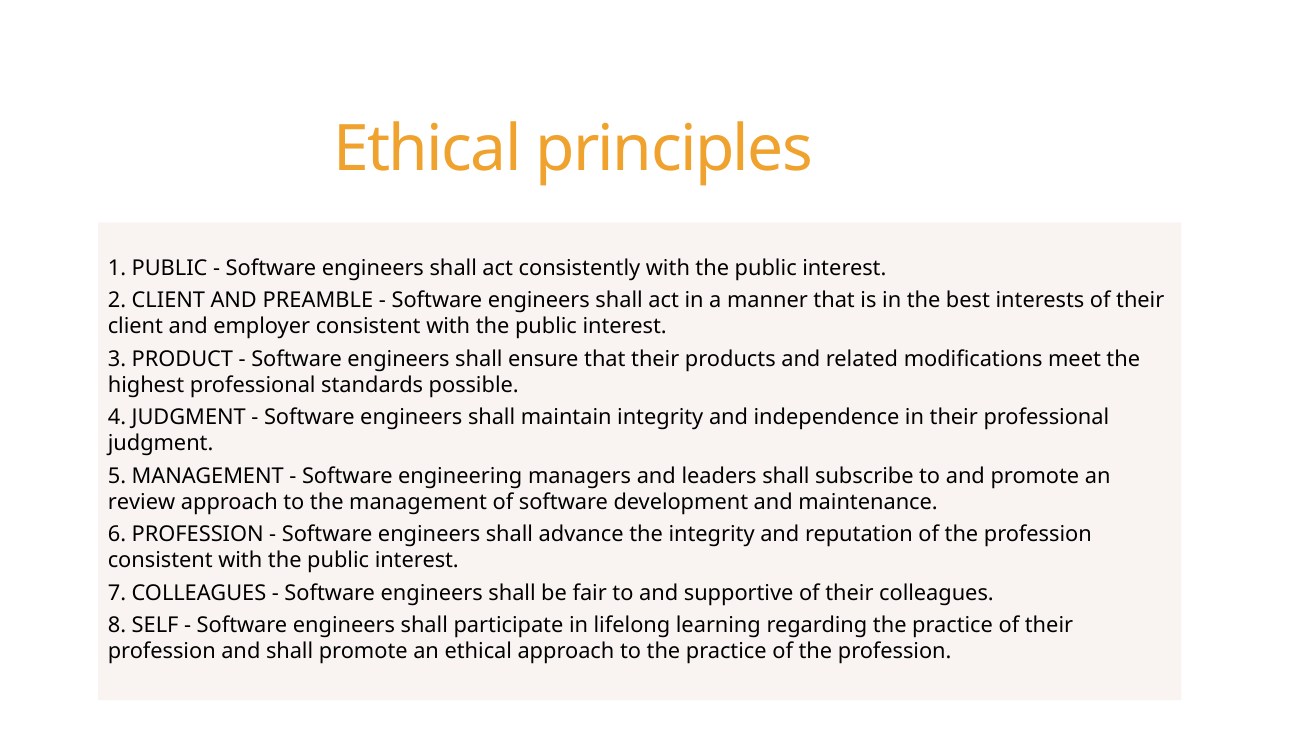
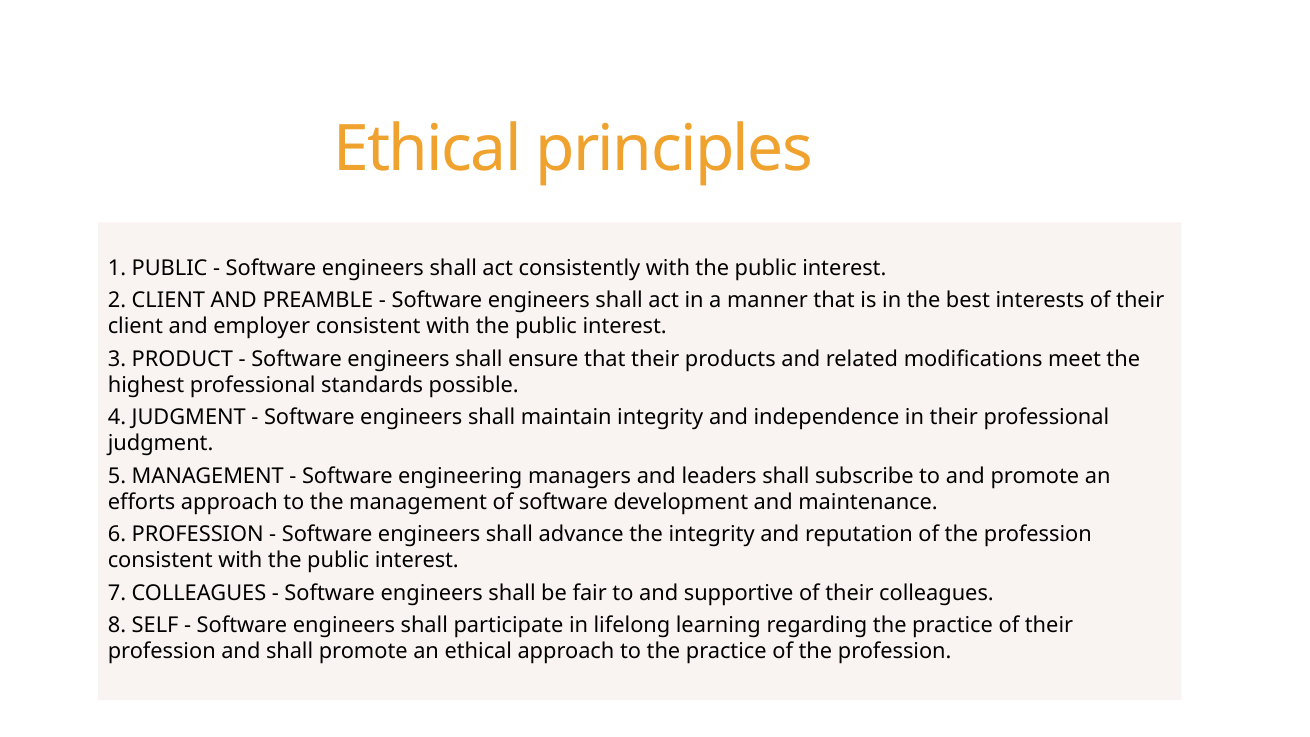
review: review -> efforts
